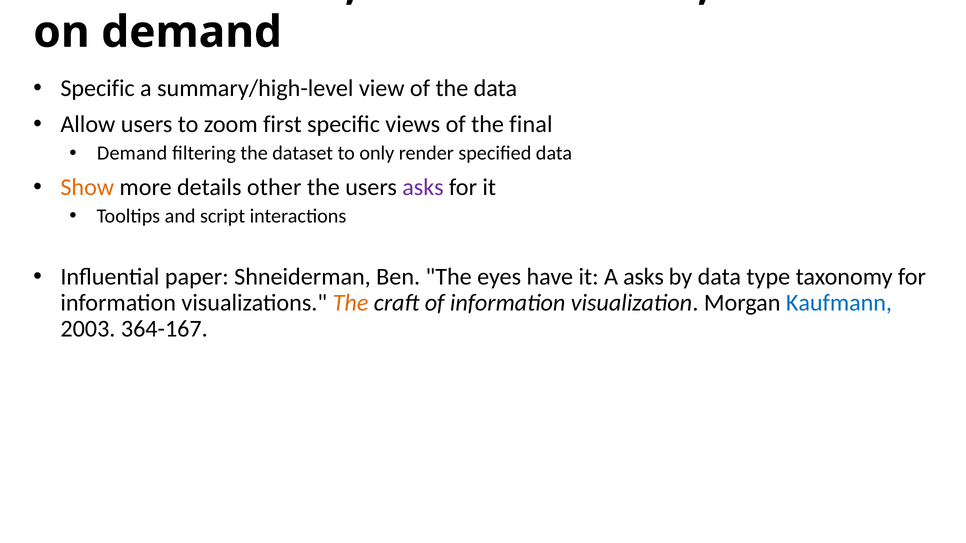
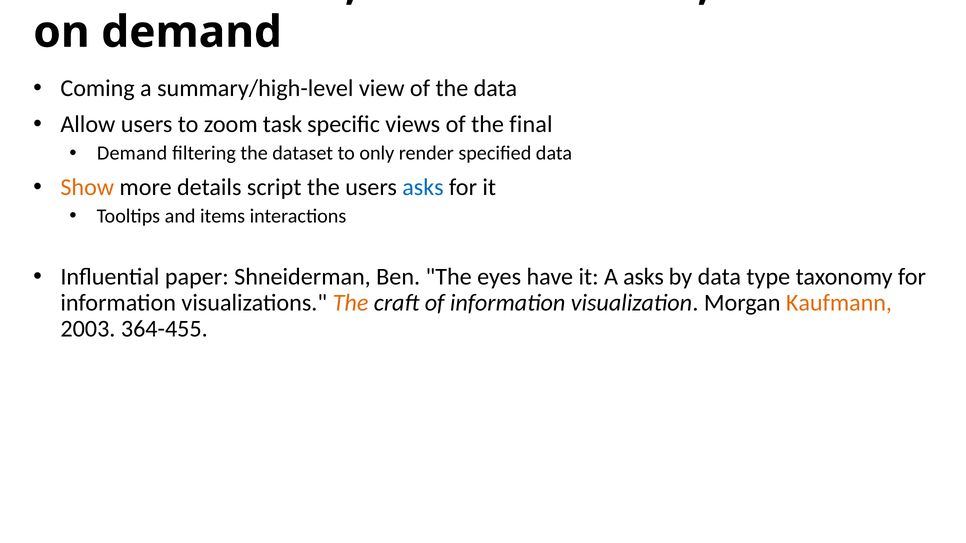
Specific at (98, 88): Specific -> Coming
zoom first: first -> task
other: other -> script
asks at (423, 187) colour: purple -> blue
script: script -> items
Kaufmann colour: blue -> orange
364-167: 364-167 -> 364-455
